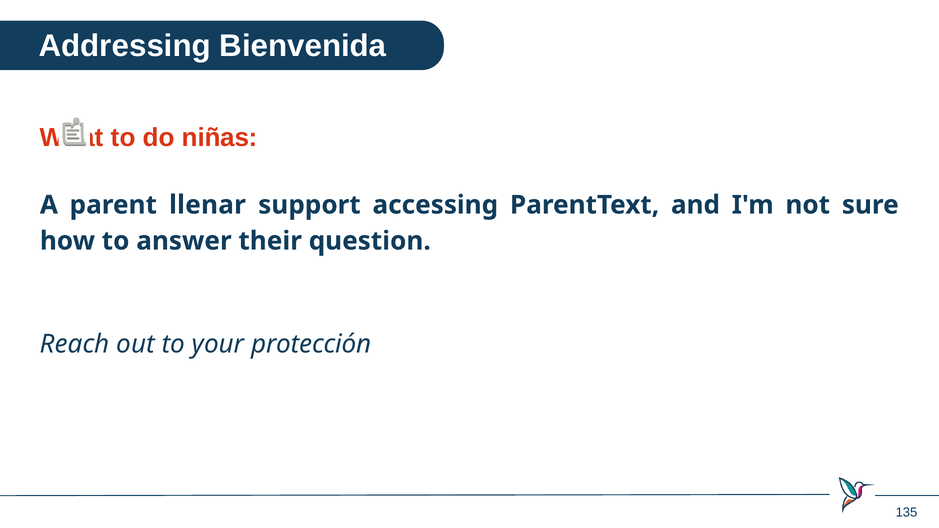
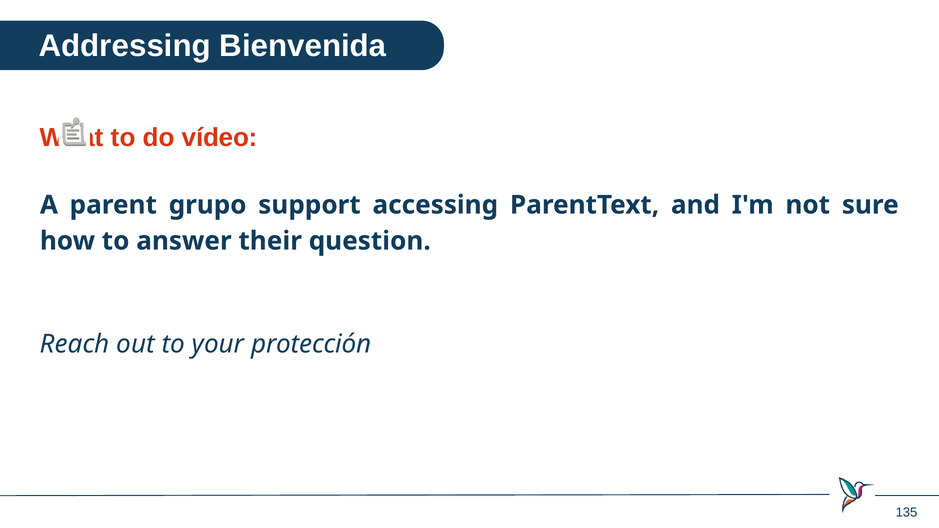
niñas: niñas -> vídeo
llenar: llenar -> grupo
